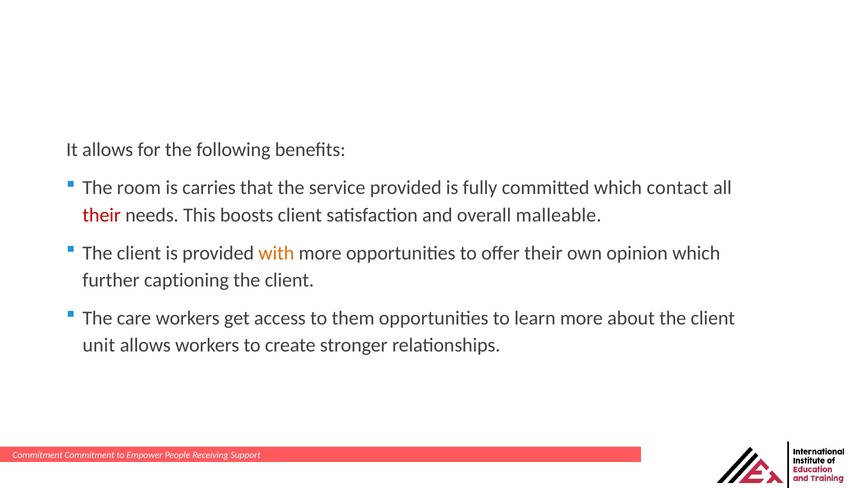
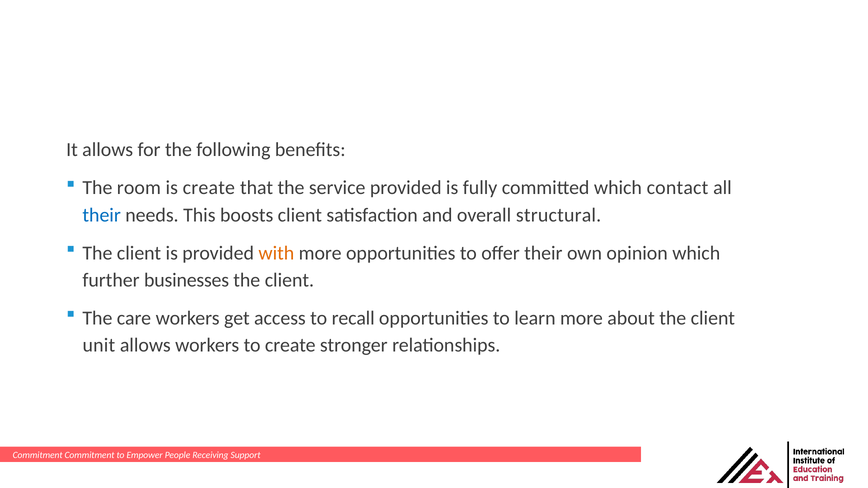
is carries: carries -> create
their at (102, 215) colour: red -> blue
malleable: malleable -> structural
captioning: captioning -> businesses
them: them -> recall
